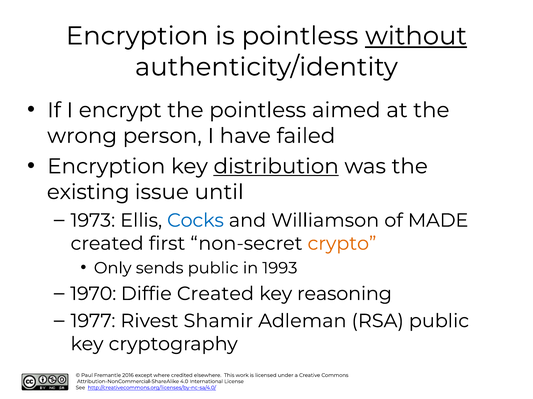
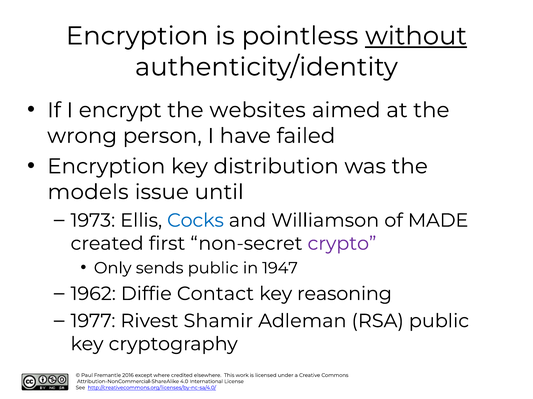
the pointless: pointless -> websites
distribution underline: present -> none
existing: existing -> models
crypto colour: orange -> purple
1993: 1993 -> 1947
1970: 1970 -> 1962
Diffie Created: Created -> Contact
